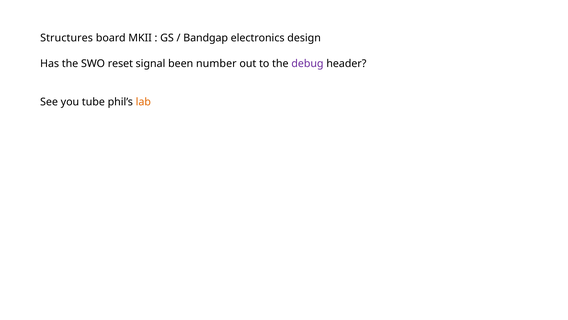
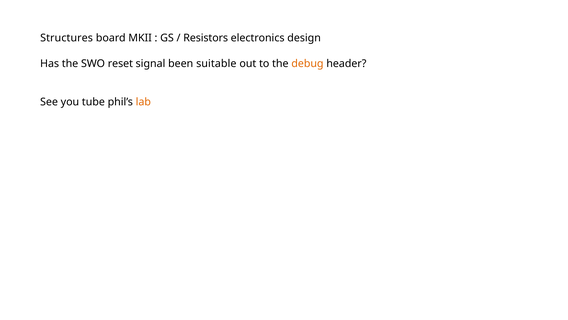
Bandgap: Bandgap -> Resistors
number: number -> suitable
debug colour: purple -> orange
